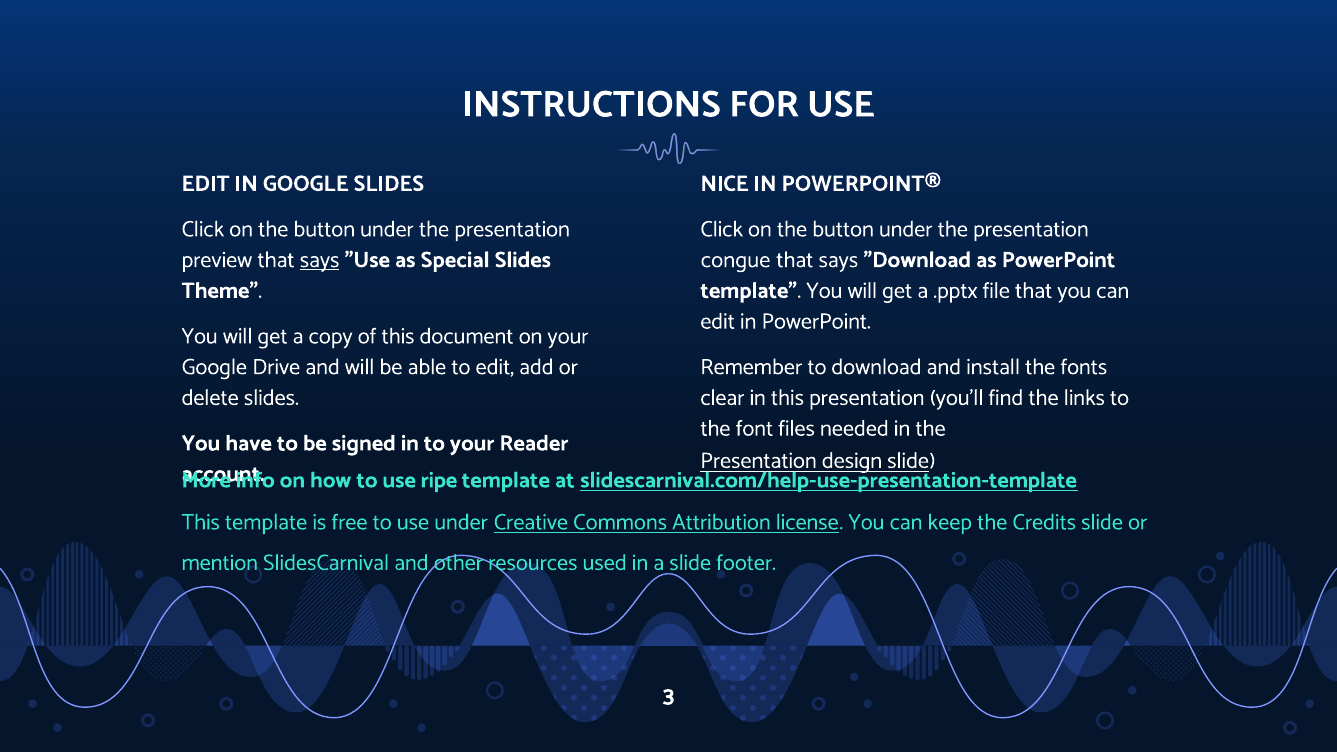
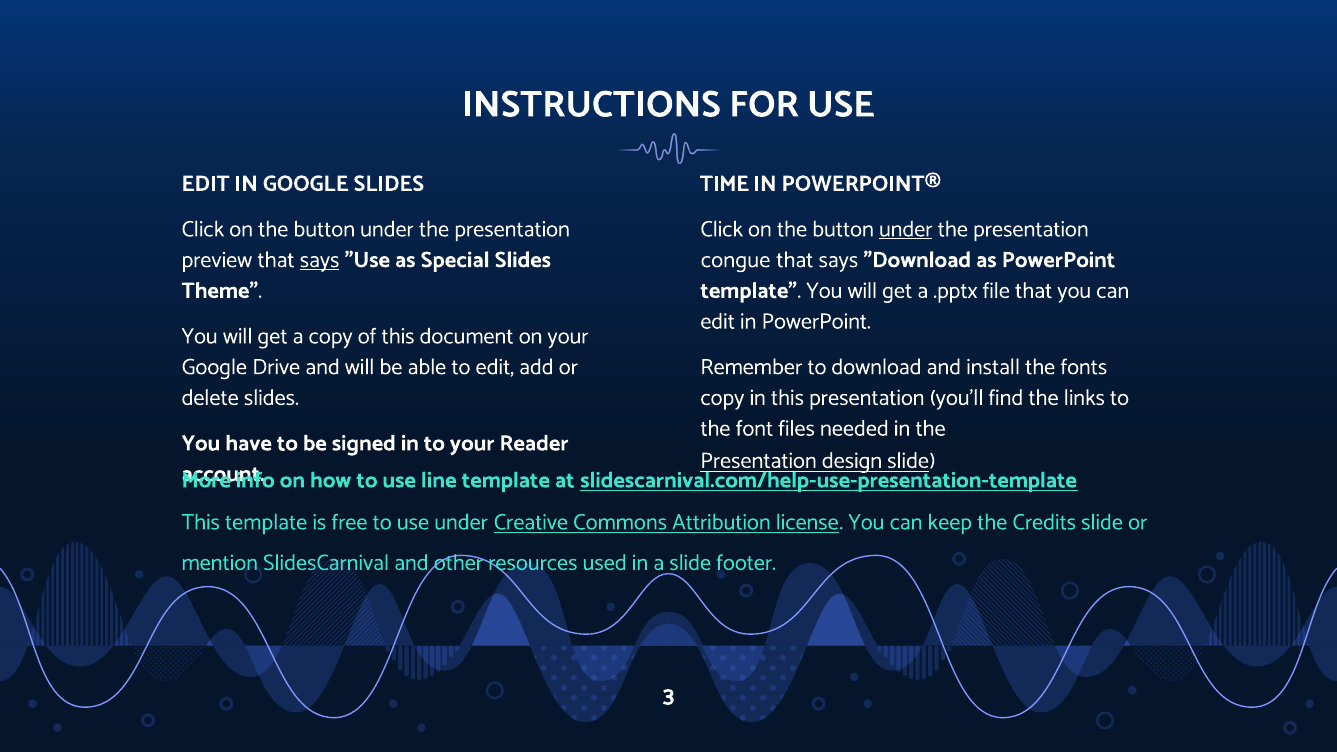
NICE: NICE -> TIME
under at (906, 229) underline: none -> present
clear at (722, 398): clear -> copy
ripe: ripe -> line
